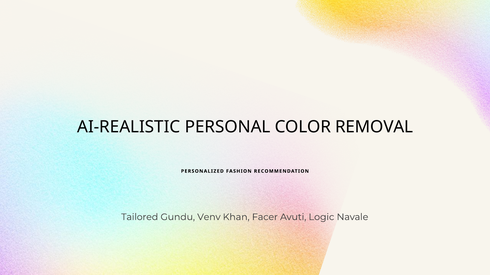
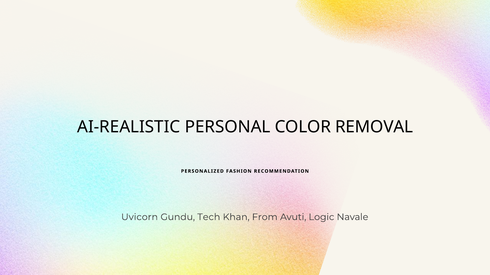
Tailored: Tailored -> Uvicorn
Venv: Venv -> Tech
Facer: Facer -> From
